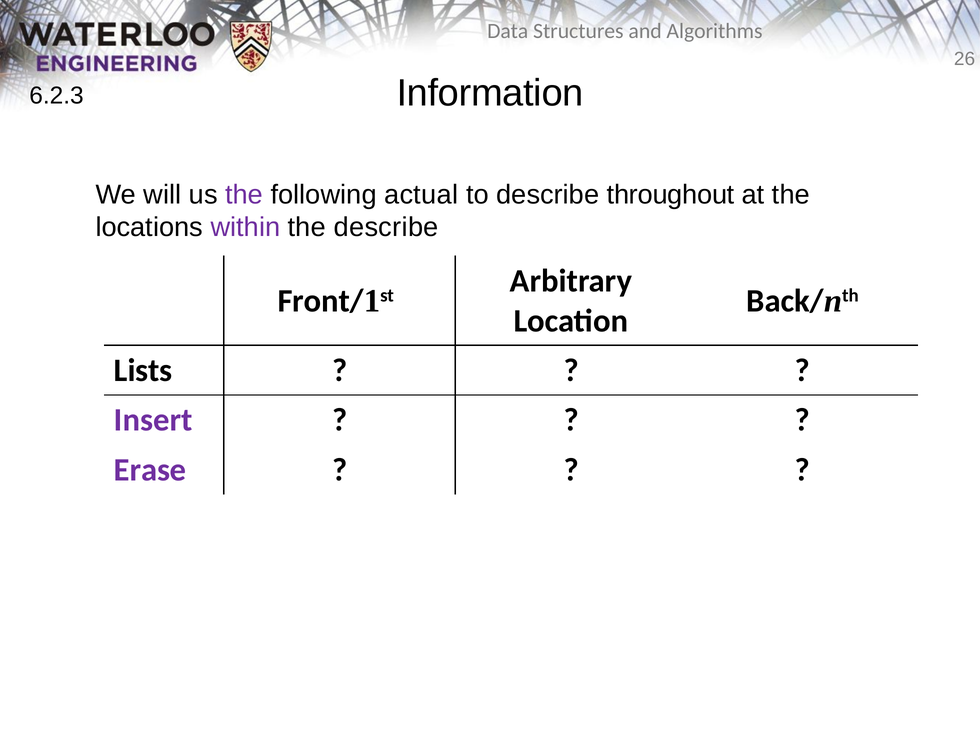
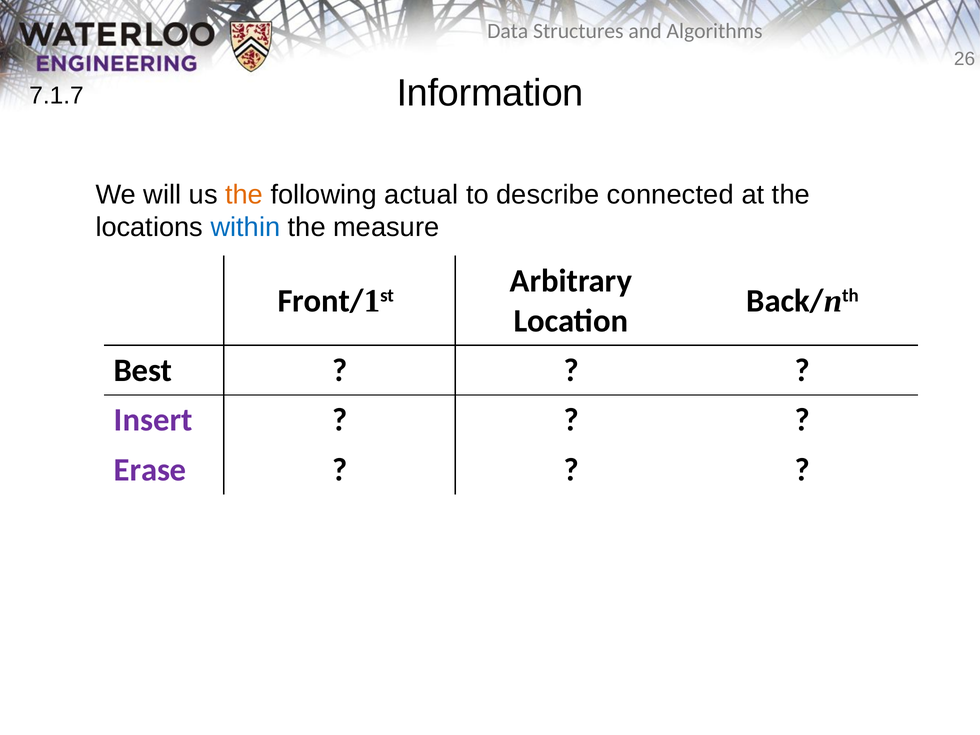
6.2.3: 6.2.3 -> 7.1.7
the at (244, 195) colour: purple -> orange
throughout: throughout -> connected
within colour: purple -> blue
the describe: describe -> measure
Lists: Lists -> Best
